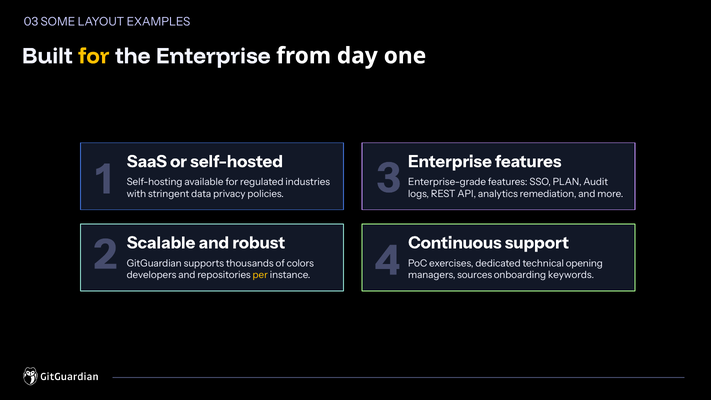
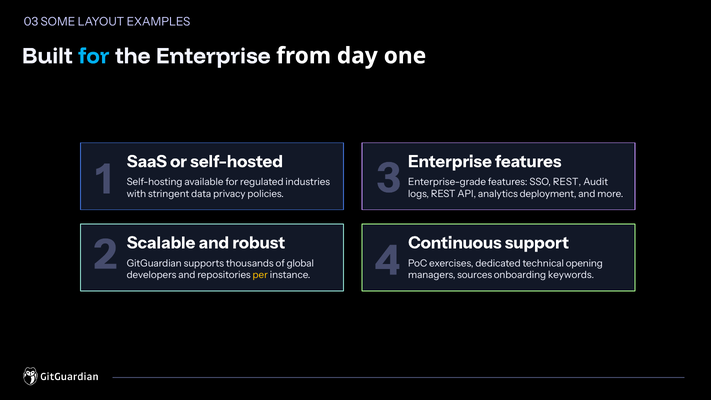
for at (94, 56) colour: yellow -> light blue
SSO PLAN: PLAN -> REST
remediation: remediation -> deployment
colors: colors -> global
